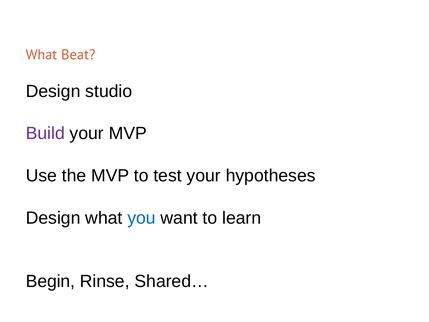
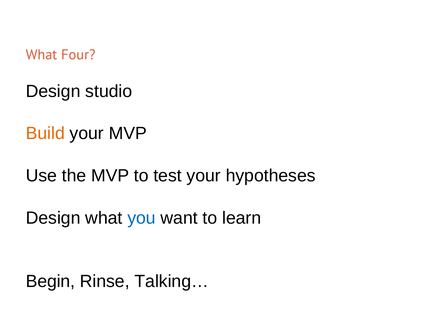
Beat: Beat -> Four
Build colour: purple -> orange
Shared…: Shared… -> Talking…
